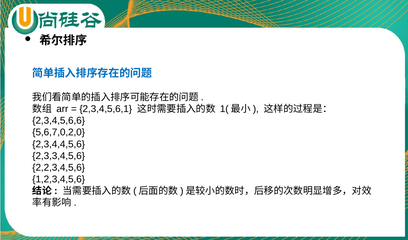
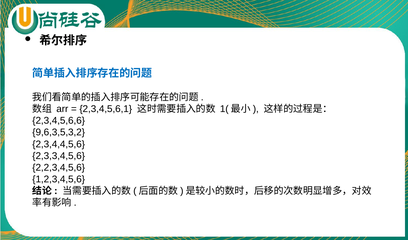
5,6,7,0,2,0: 5,6,7,0,2,0 -> 9,6,3,5,3,2
